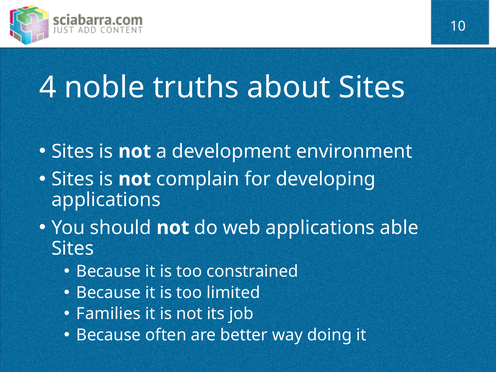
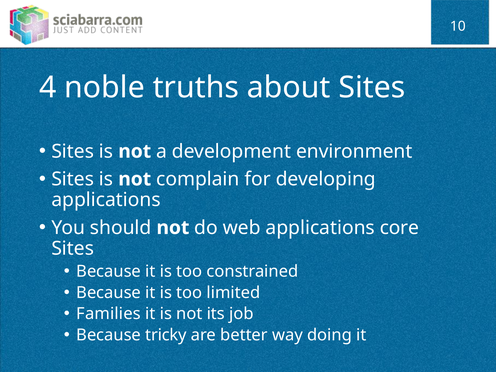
able: able -> core
often: often -> tricky
